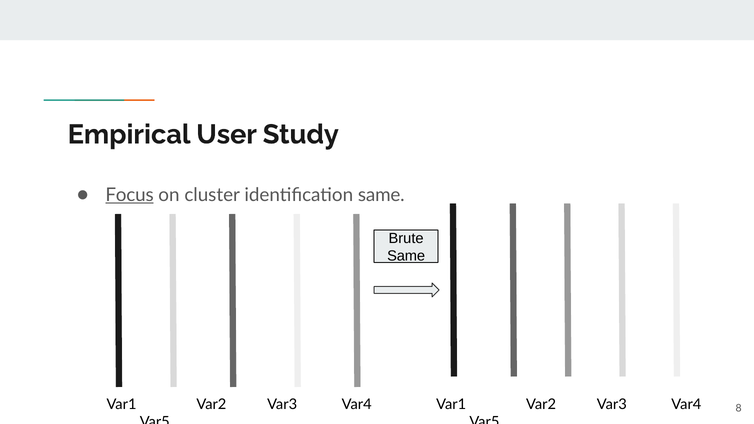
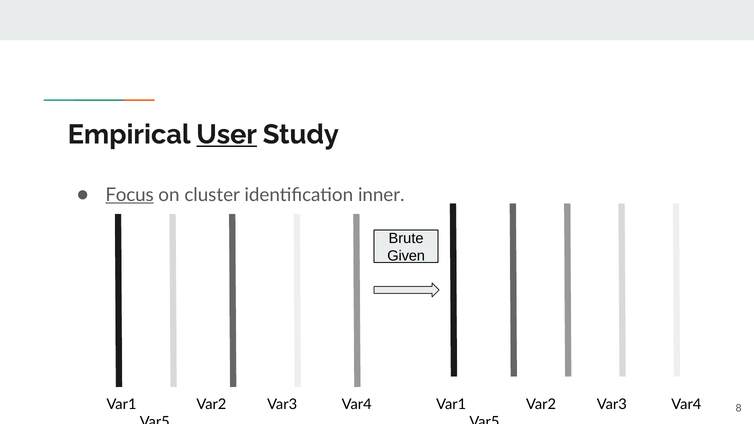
User underline: none -> present
identification same: same -> inner
Same at (406, 256): Same -> Given
